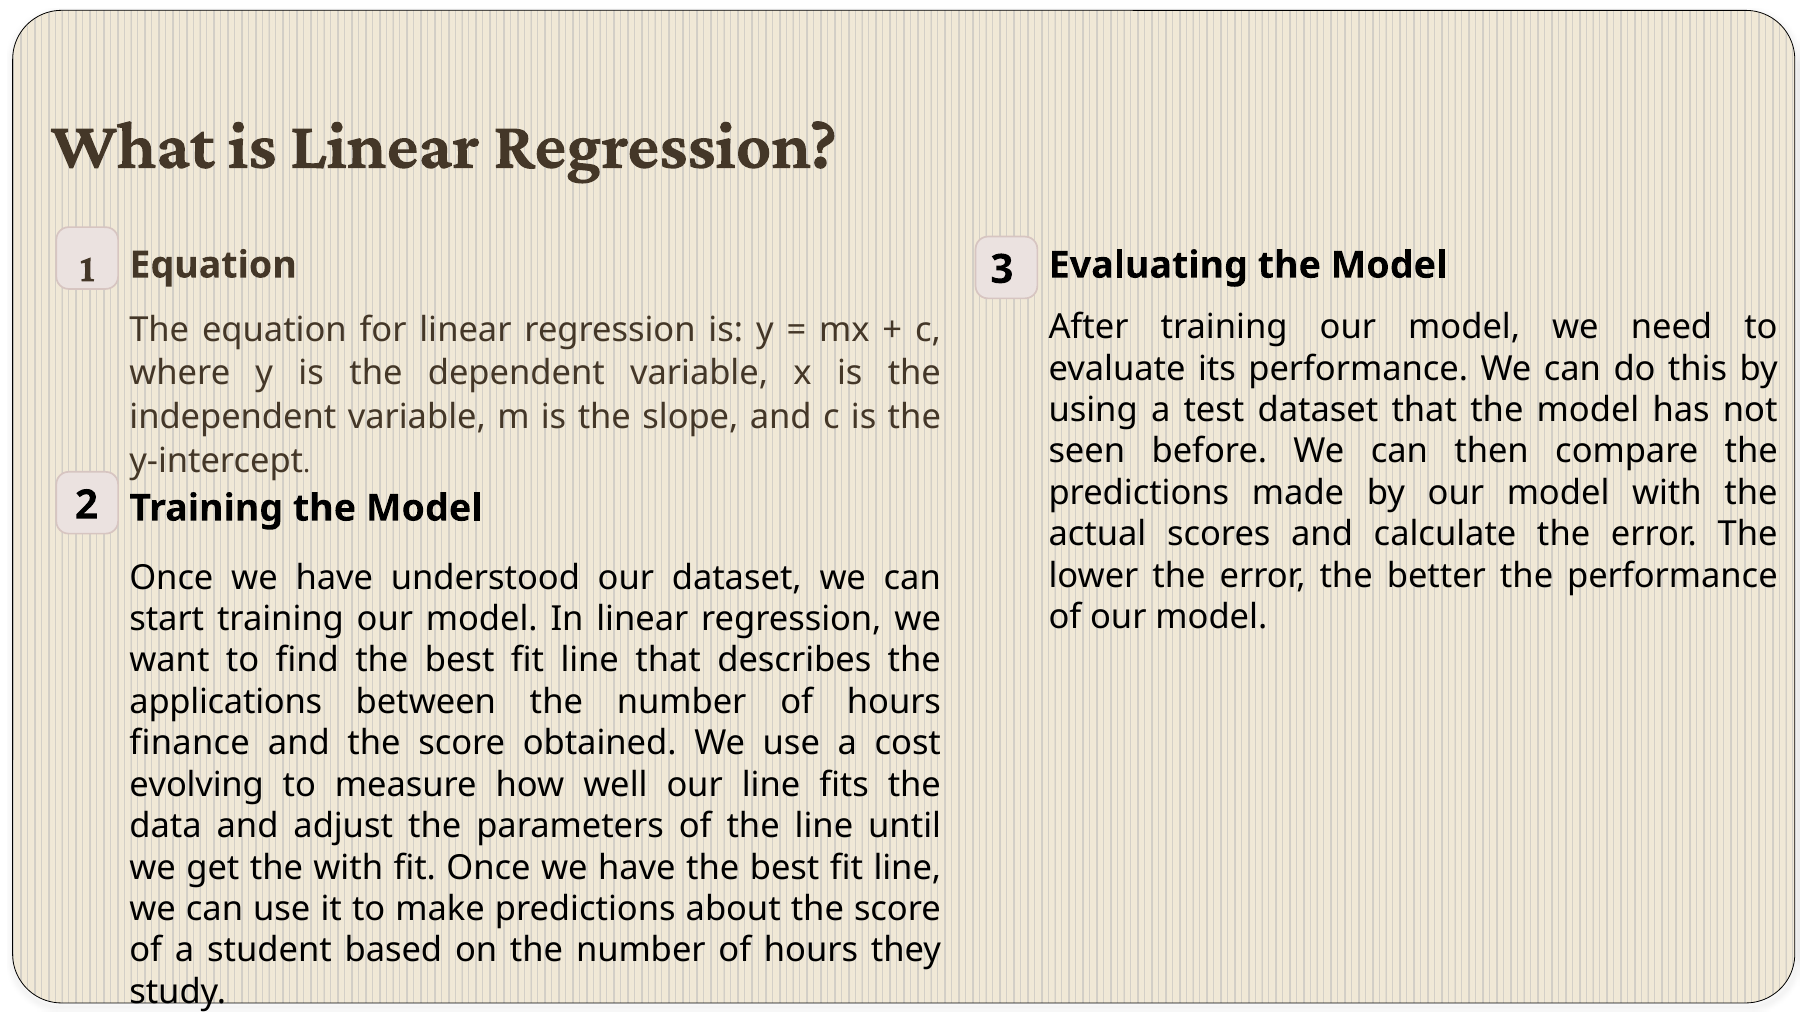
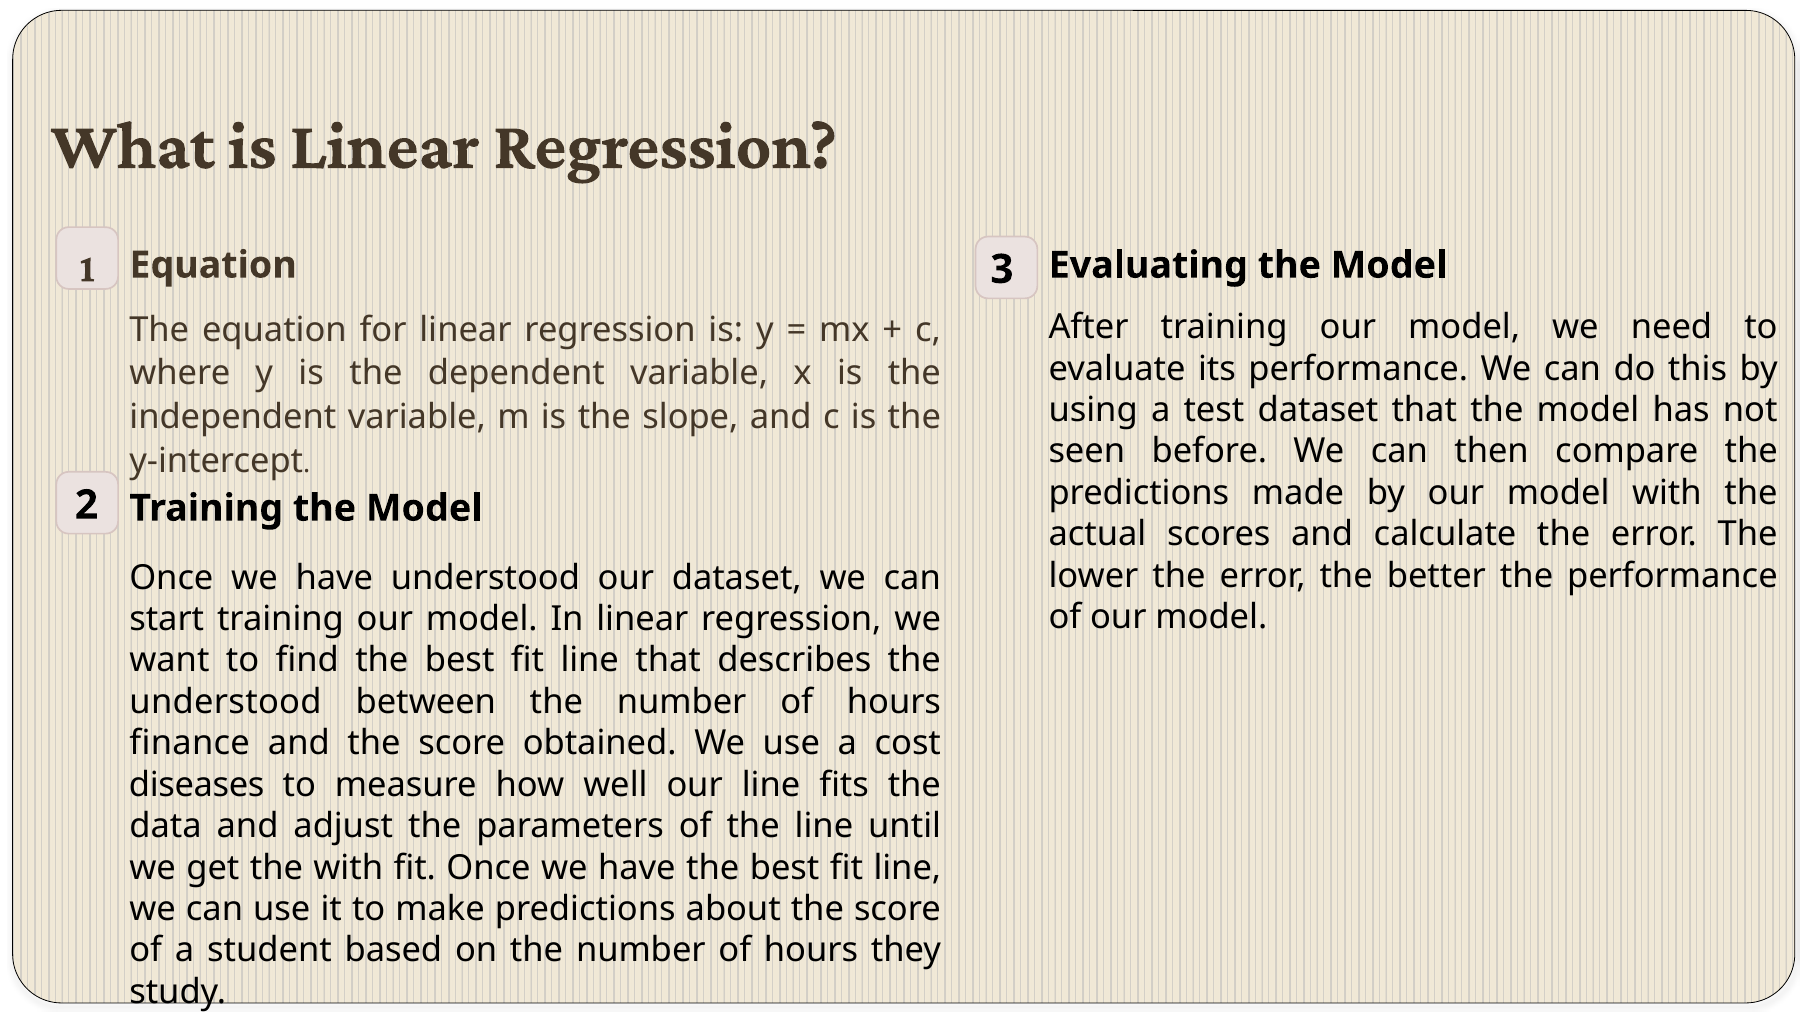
applications at (226, 702): applications -> understood
evolving: evolving -> diseases
